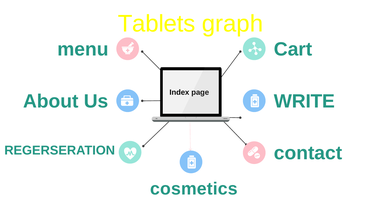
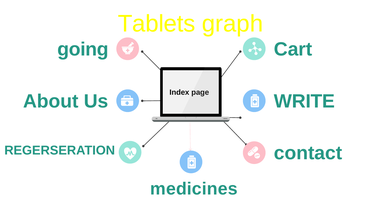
menu: menu -> going
cosmetics: cosmetics -> medicines
